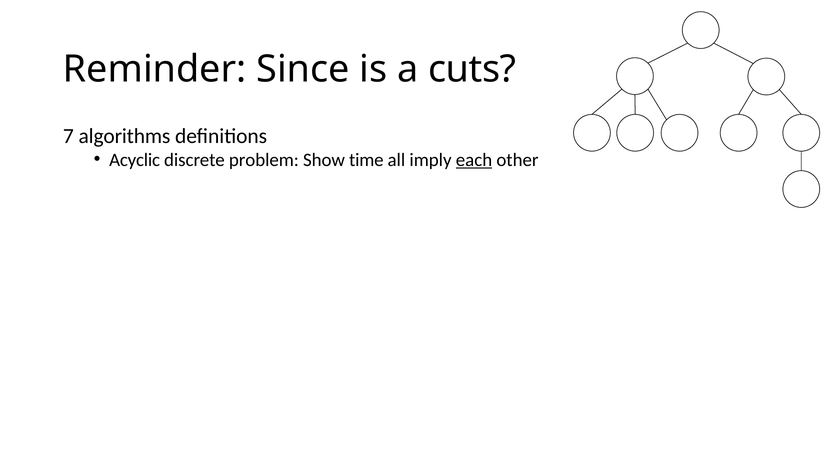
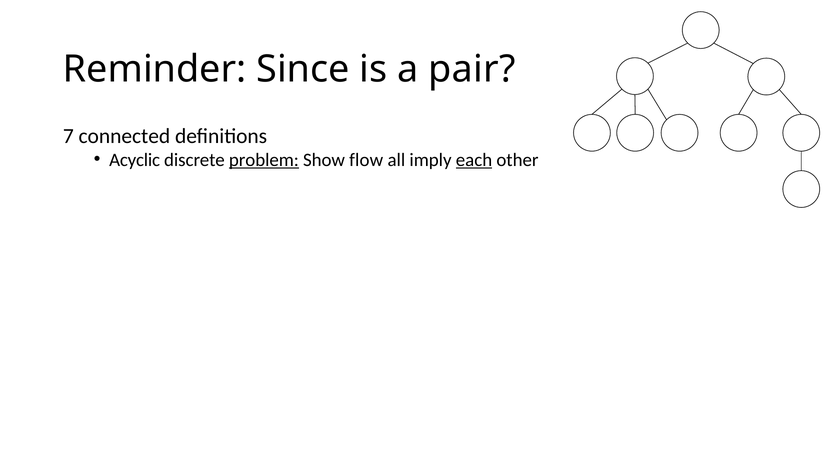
a cuts: cuts -> pair
7 algorithms: algorithms -> connected
problem underline: none -> present
time: time -> flow
